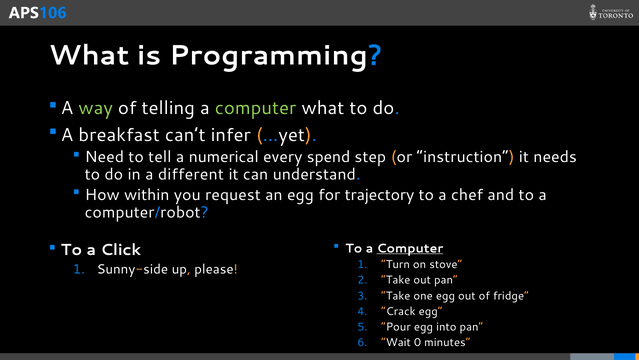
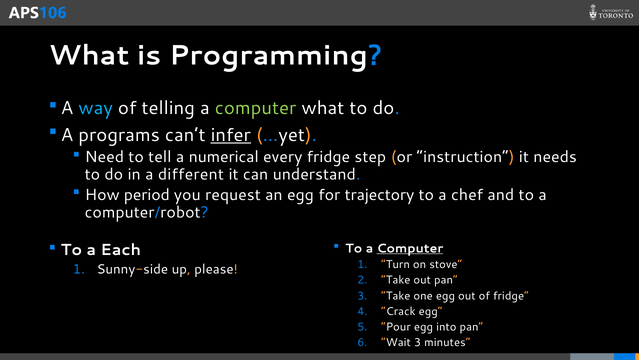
way colour: light green -> light blue
breakfast: breakfast -> programs
infer underline: none -> present
every spend: spend -> fridge
within: within -> period
Click: Click -> Each
Wait 0: 0 -> 3
